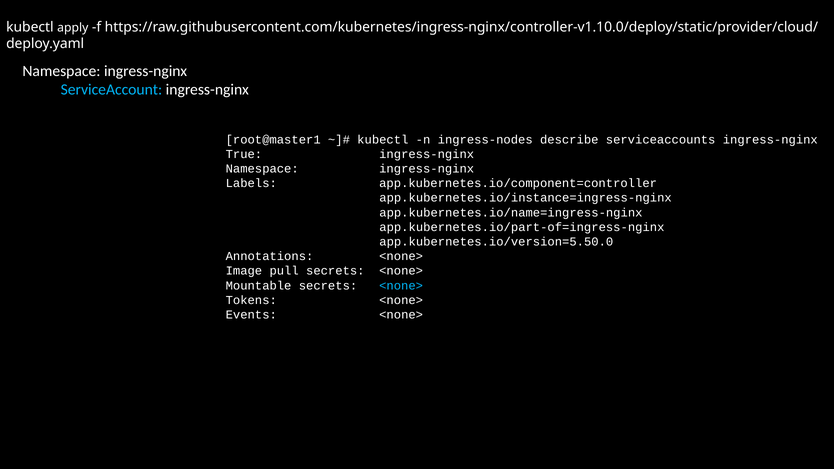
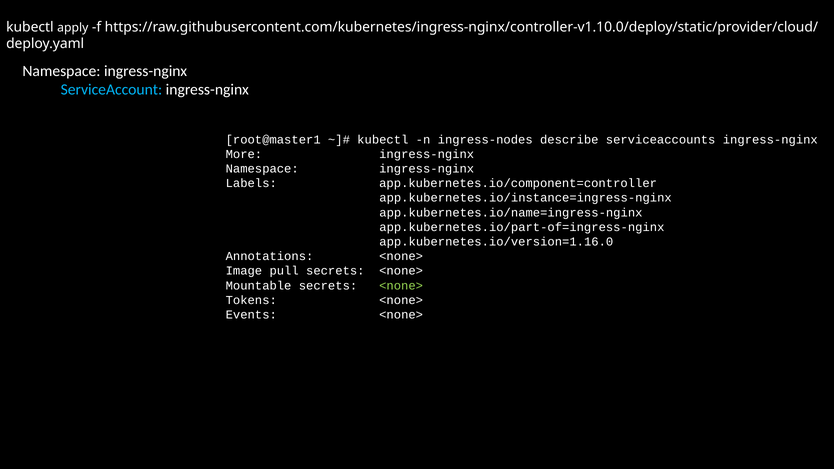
True: True -> More
app.kubernetes.io/version=5.50.0: app.kubernetes.io/version=5.50.0 -> app.kubernetes.io/version=1.16.0
<none> at (401, 286) colour: light blue -> light green
